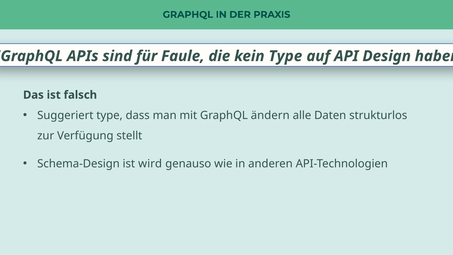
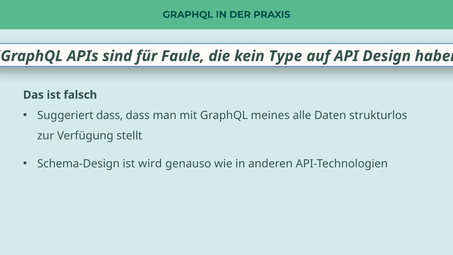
Suggeriert type: type -> dass
ändern: ändern -> meines
